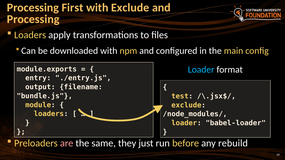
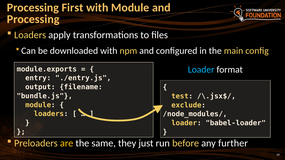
with Exclude: Exclude -> Module
are colour: pink -> yellow
rebuild: rebuild -> further
